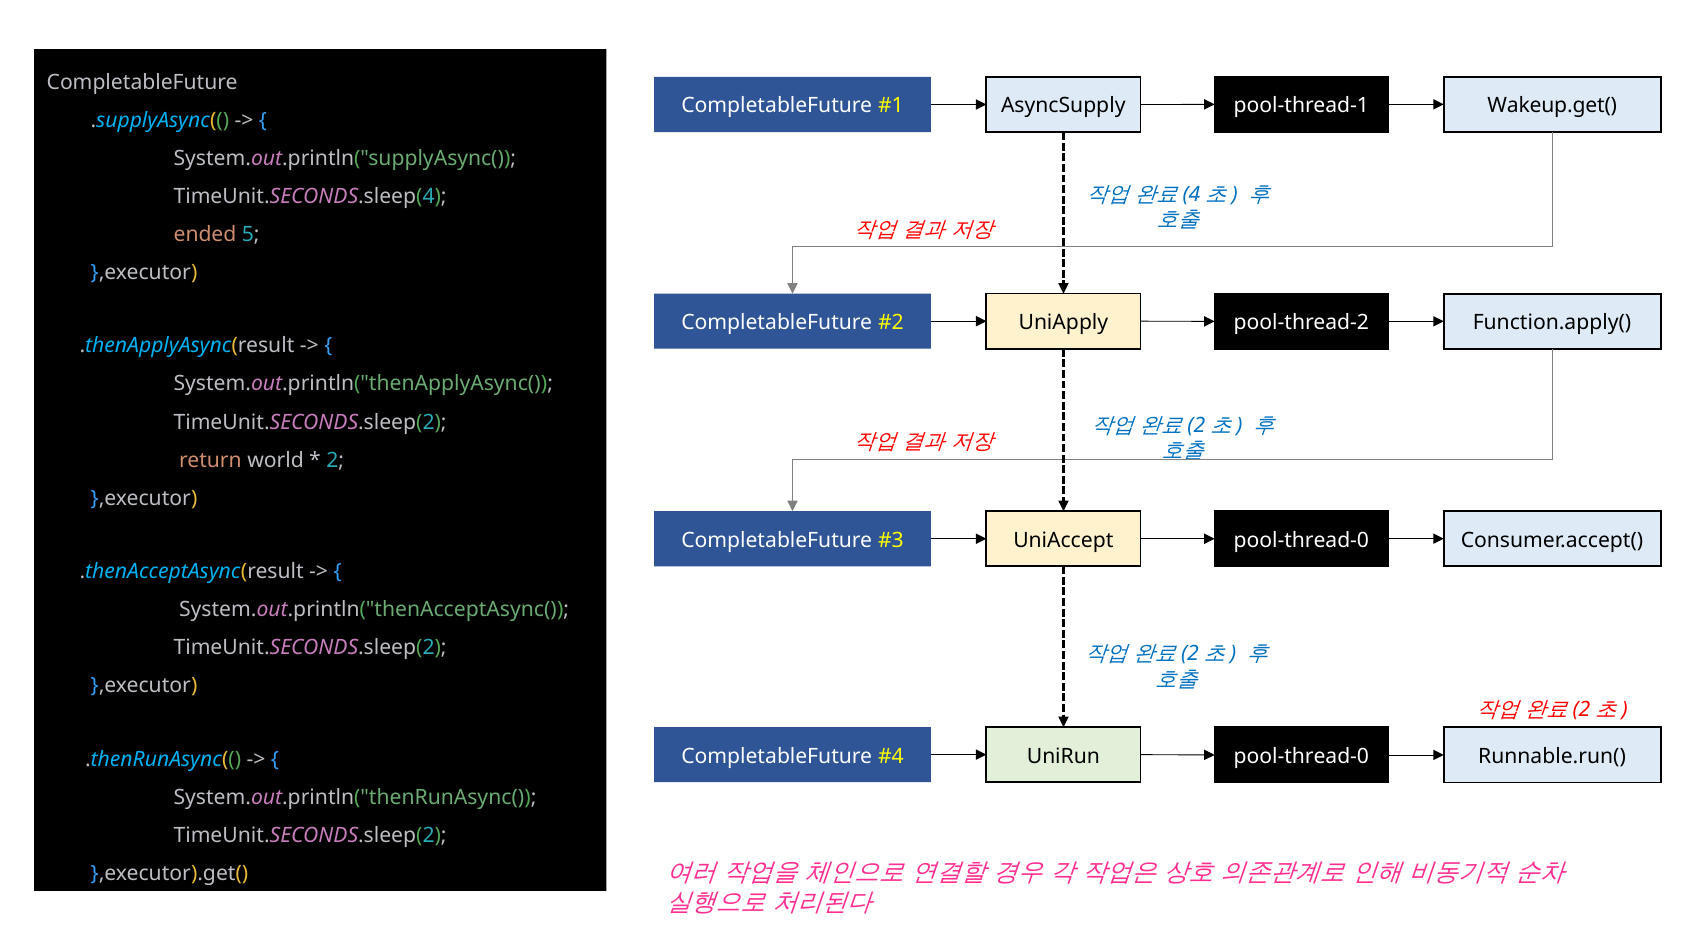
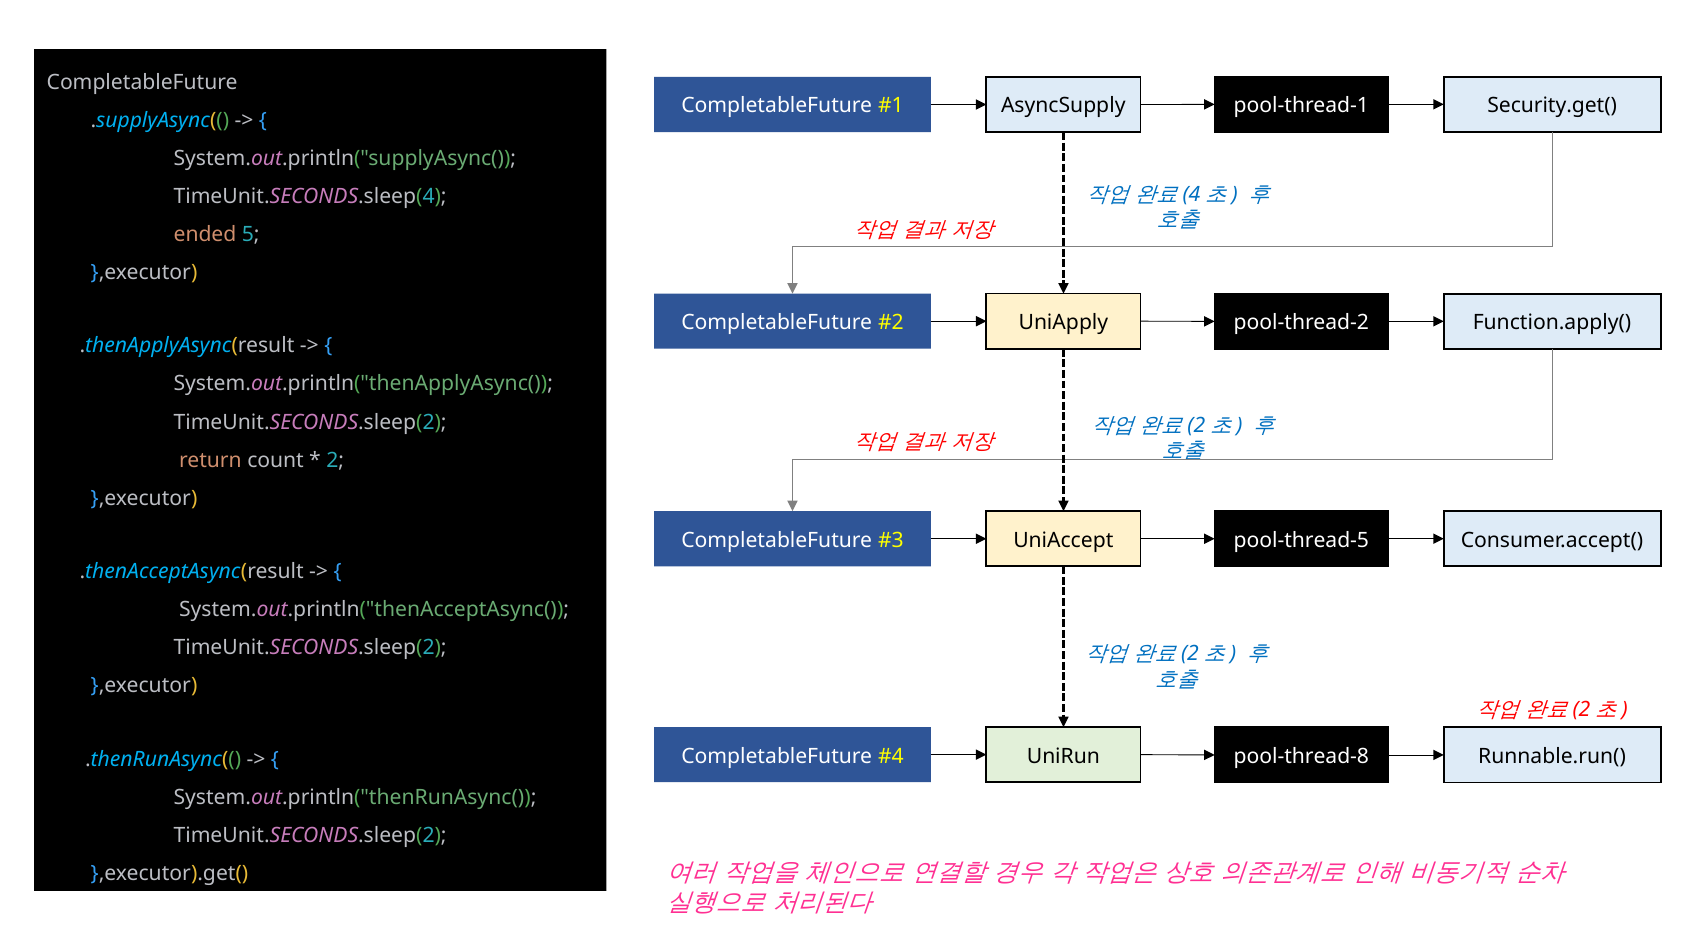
Wakeup.get(: Wakeup.get( -> Security.get(
world: world -> count
pool-thread-0 at (1301, 540): pool-thread-0 -> pool-thread-5
pool-thread-0 at (1301, 757): pool-thread-0 -> pool-thread-8
